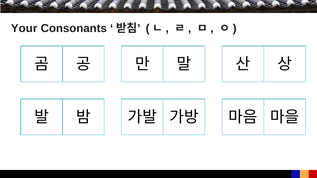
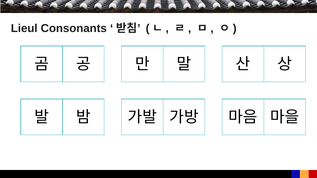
Your: Your -> Lieul
